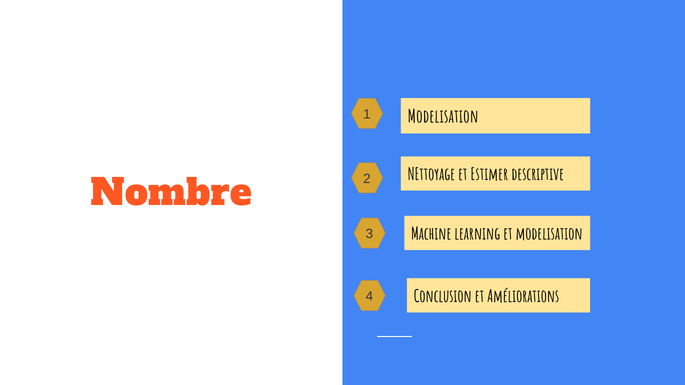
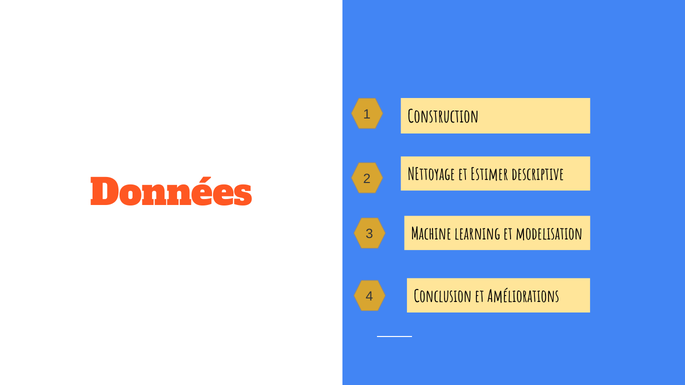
Modelisation at (443, 117): Modelisation -> Construction
Nombre: Nombre -> Données
